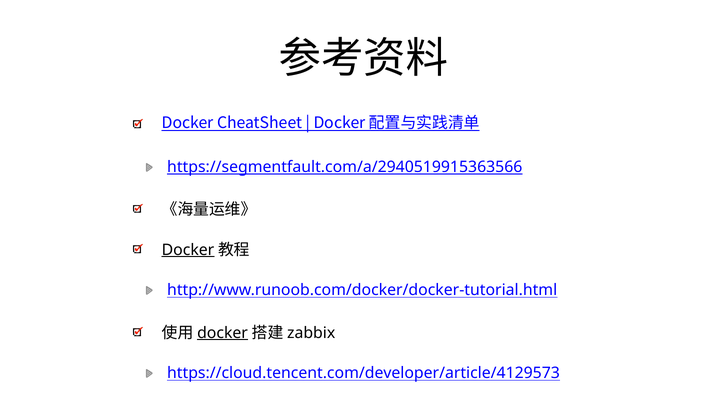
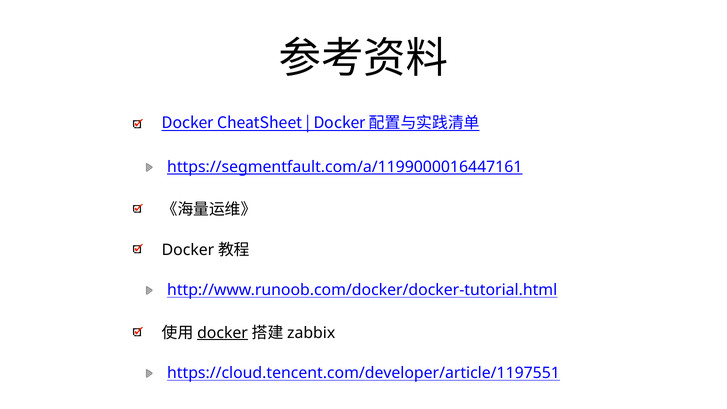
https://segmentfault.com/a/2940519915363566: https://segmentfault.com/a/2940519915363566 -> https://segmentfault.com/a/1199000016447161
Docker at (188, 250) underline: present -> none
https://cloud.tencent.com/developer/article/4129573: https://cloud.tencent.com/developer/article/4129573 -> https://cloud.tencent.com/developer/article/1197551
